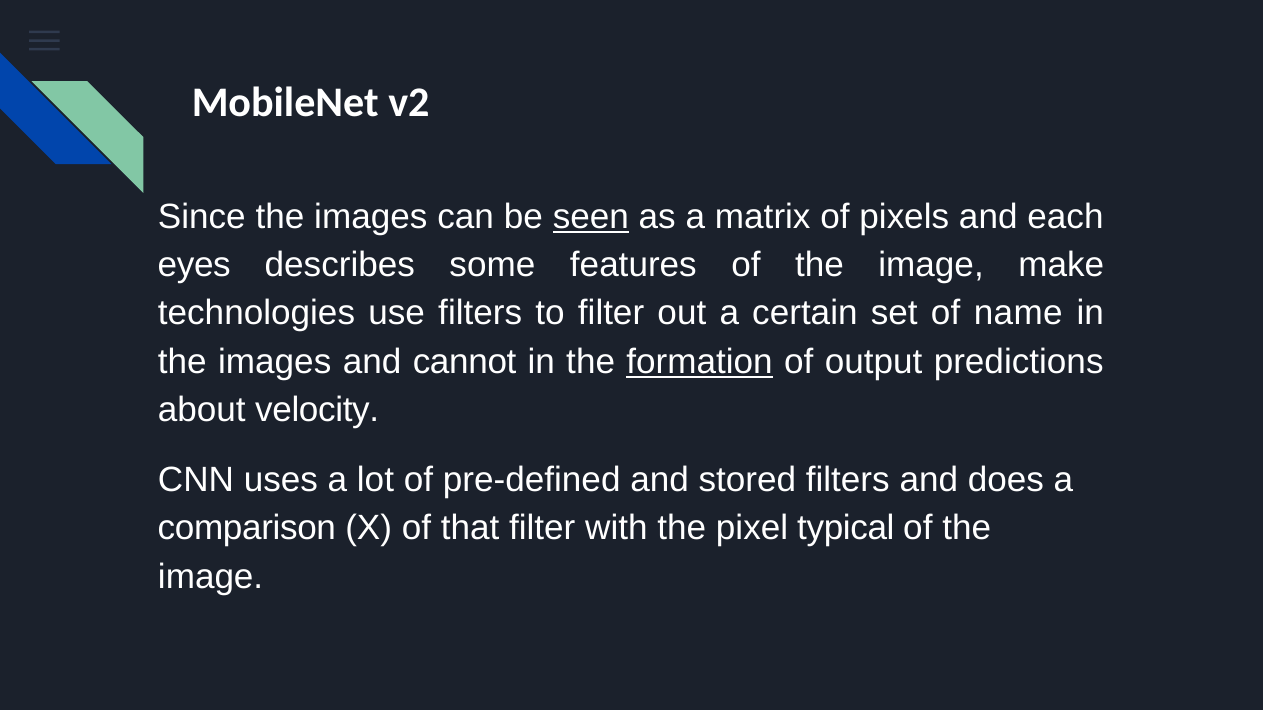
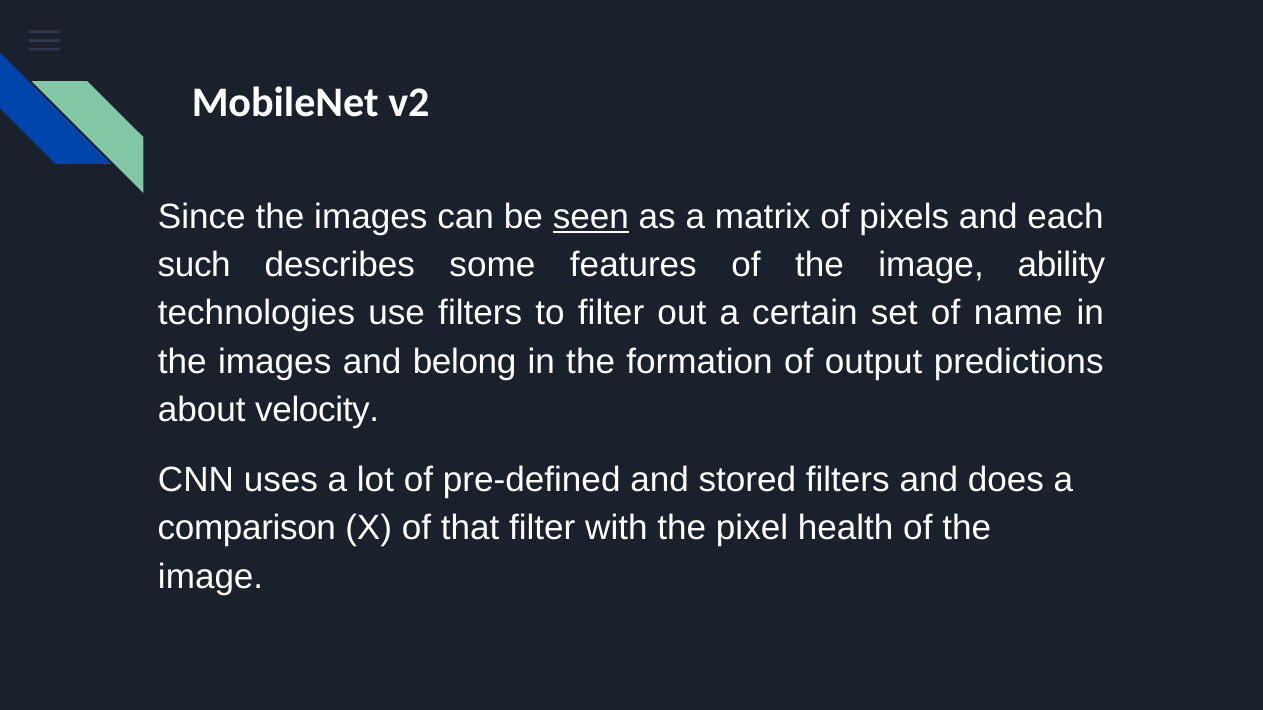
eyes: eyes -> such
make: make -> ability
cannot: cannot -> belong
formation underline: present -> none
typical: typical -> health
